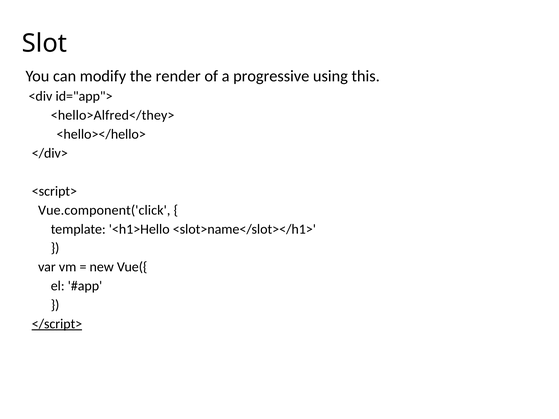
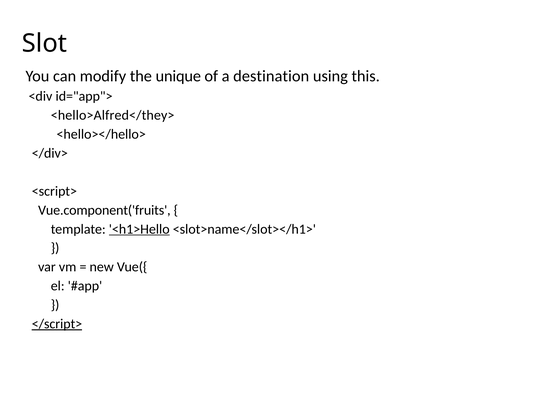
render: render -> unique
progressive: progressive -> destination
Vue.component('click: Vue.component('click -> Vue.component('fruits
<h1>Hello underline: none -> present
